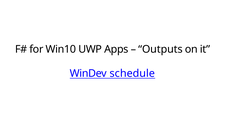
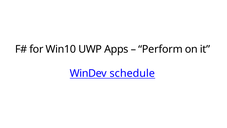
Outputs: Outputs -> Perform
